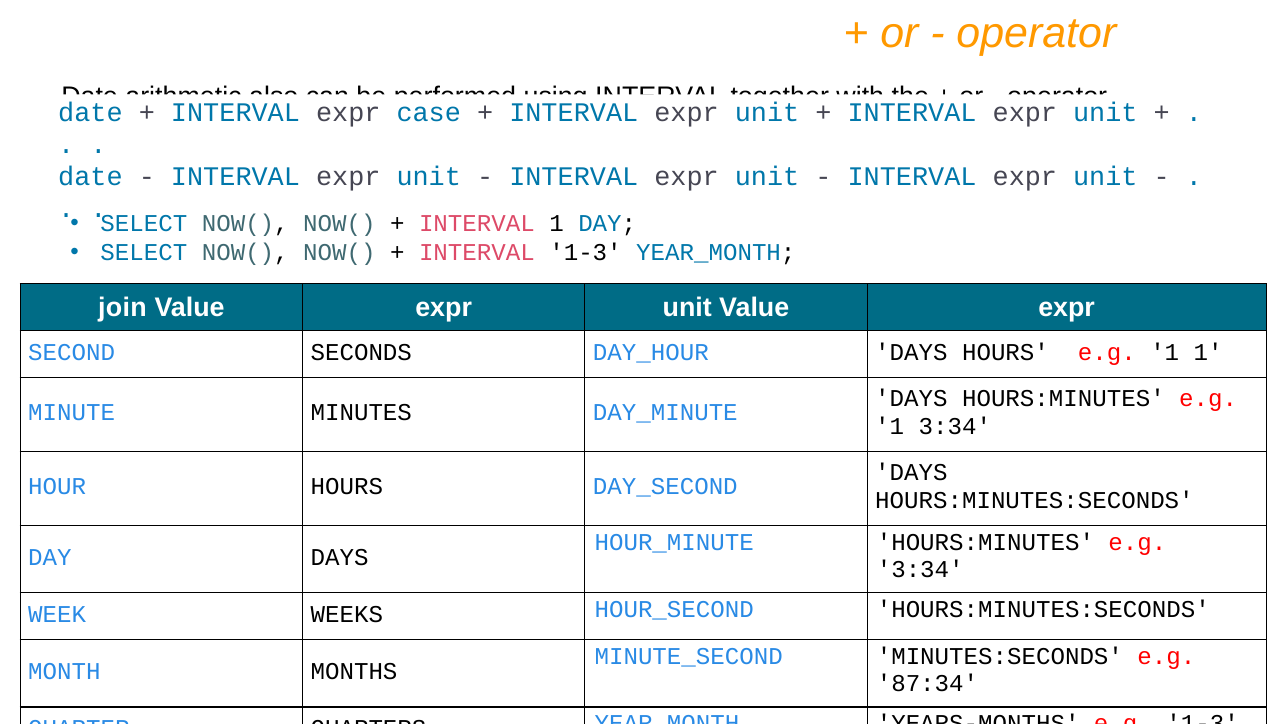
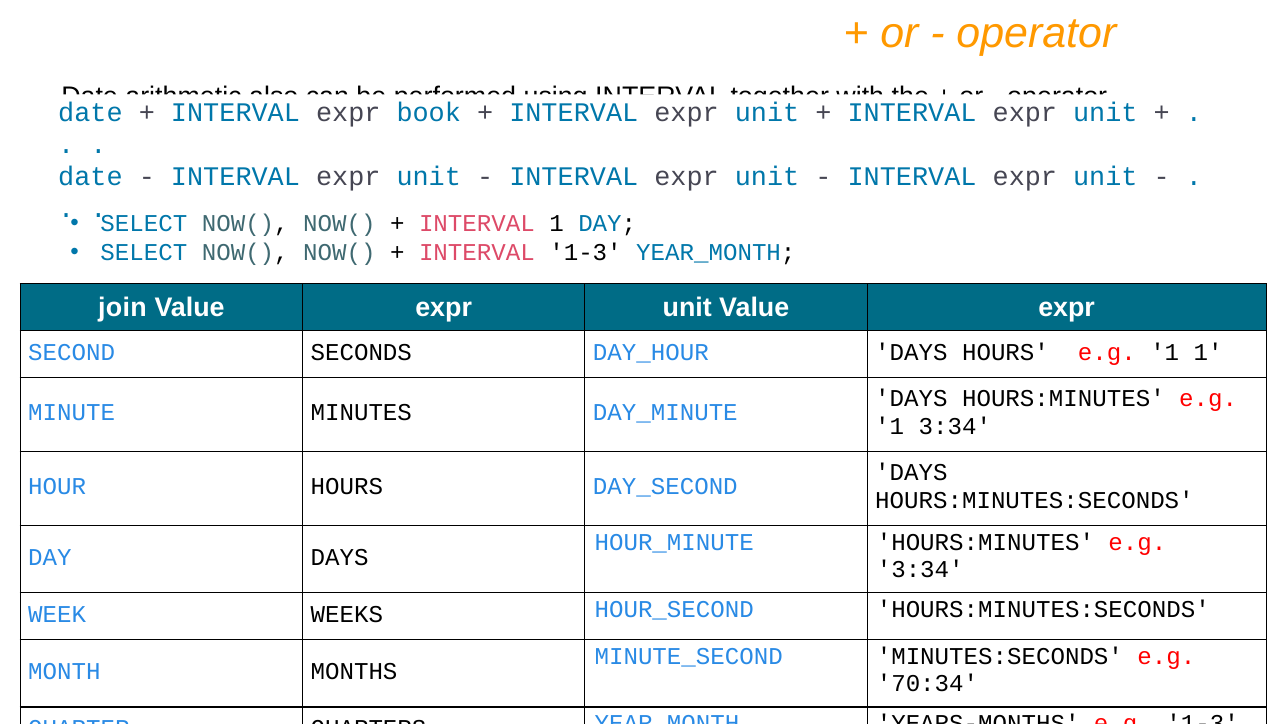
case: case -> book
87:34: 87:34 -> 70:34
